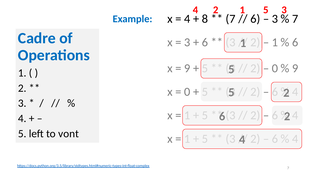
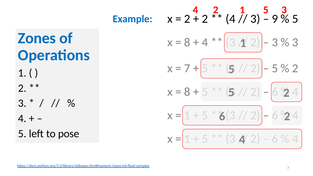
4 at (187, 19): 4 -> 2
8 at (205, 19): 8 -> 2
7 at (231, 19): 7 -> 4
6 at (255, 19): 6 -> 3
3 at (275, 19): 3 -> 9
7 at (295, 19): 7 -> 5
Cadre: Cadre -> Zones
3 at (187, 42): 3 -> 8
6 at (205, 42): 6 -> 4
1 at (275, 42): 1 -> 3
6 at (295, 42): 6 -> 3
9 at (187, 68): 9 -> 7
0 at (275, 68): 0 -> 5
9 at (295, 68): 9 -> 2
0 at (187, 92): 0 -> 8
vont: vont -> pose
